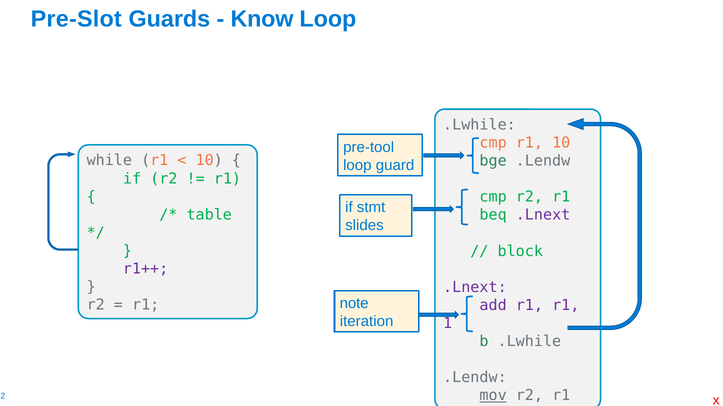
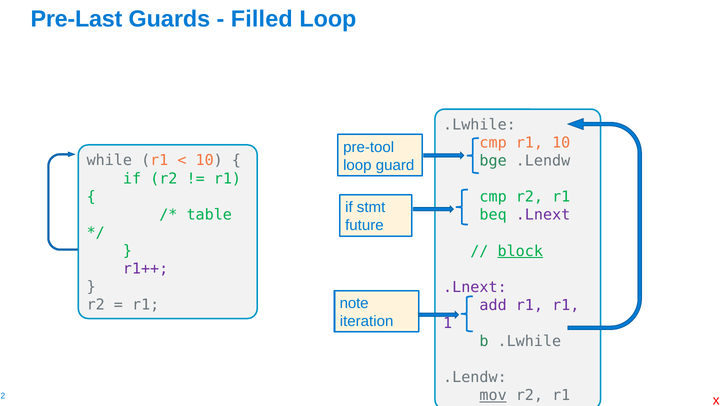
Pre-Slot: Pre-Slot -> Pre-Last
Know: Know -> Filled
slides: slides -> future
block underline: none -> present
